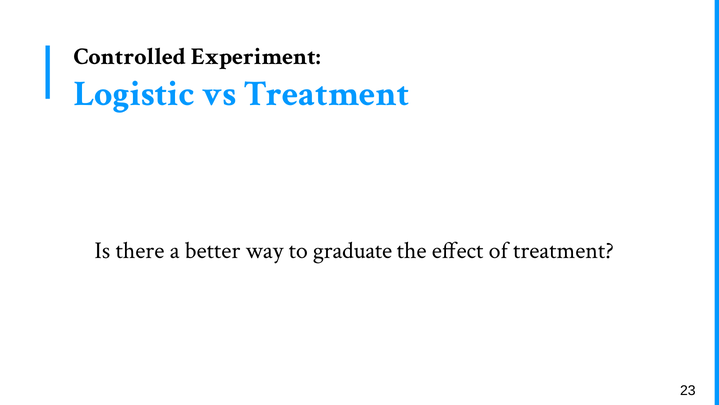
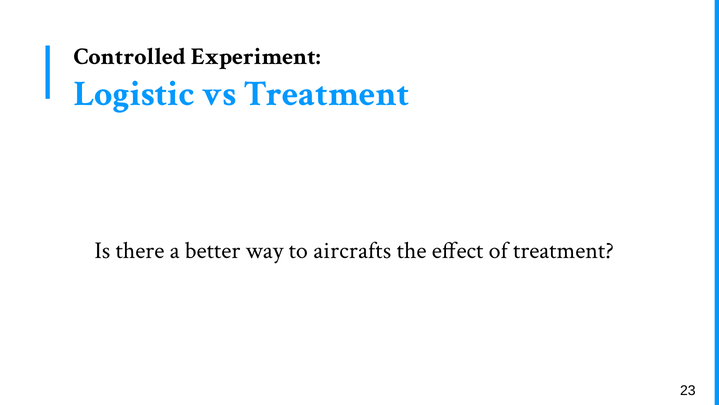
graduate: graduate -> aircrafts
